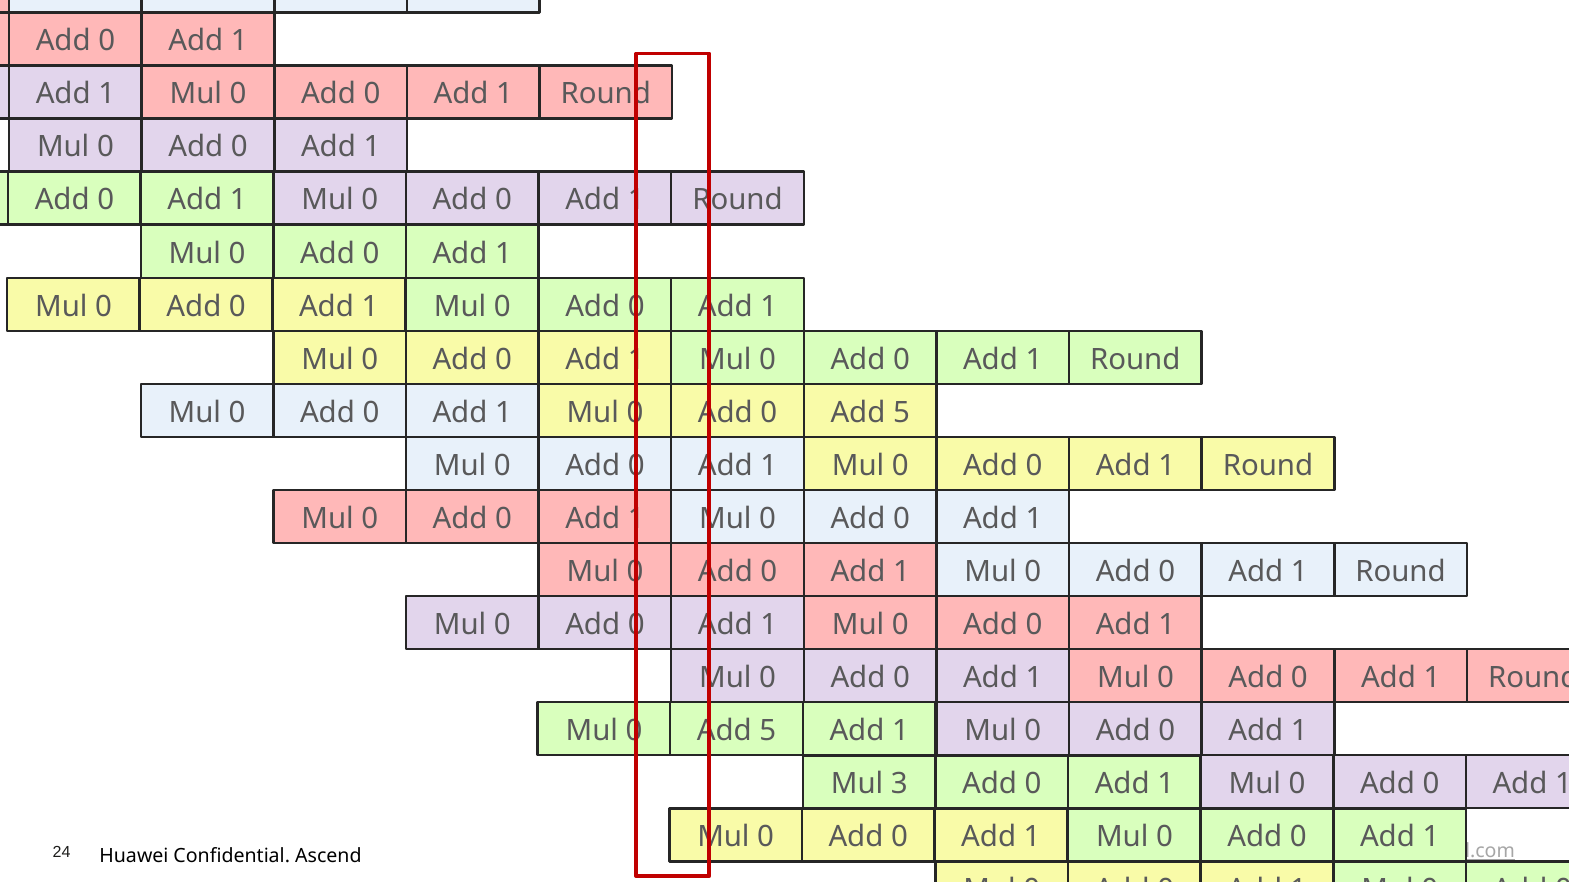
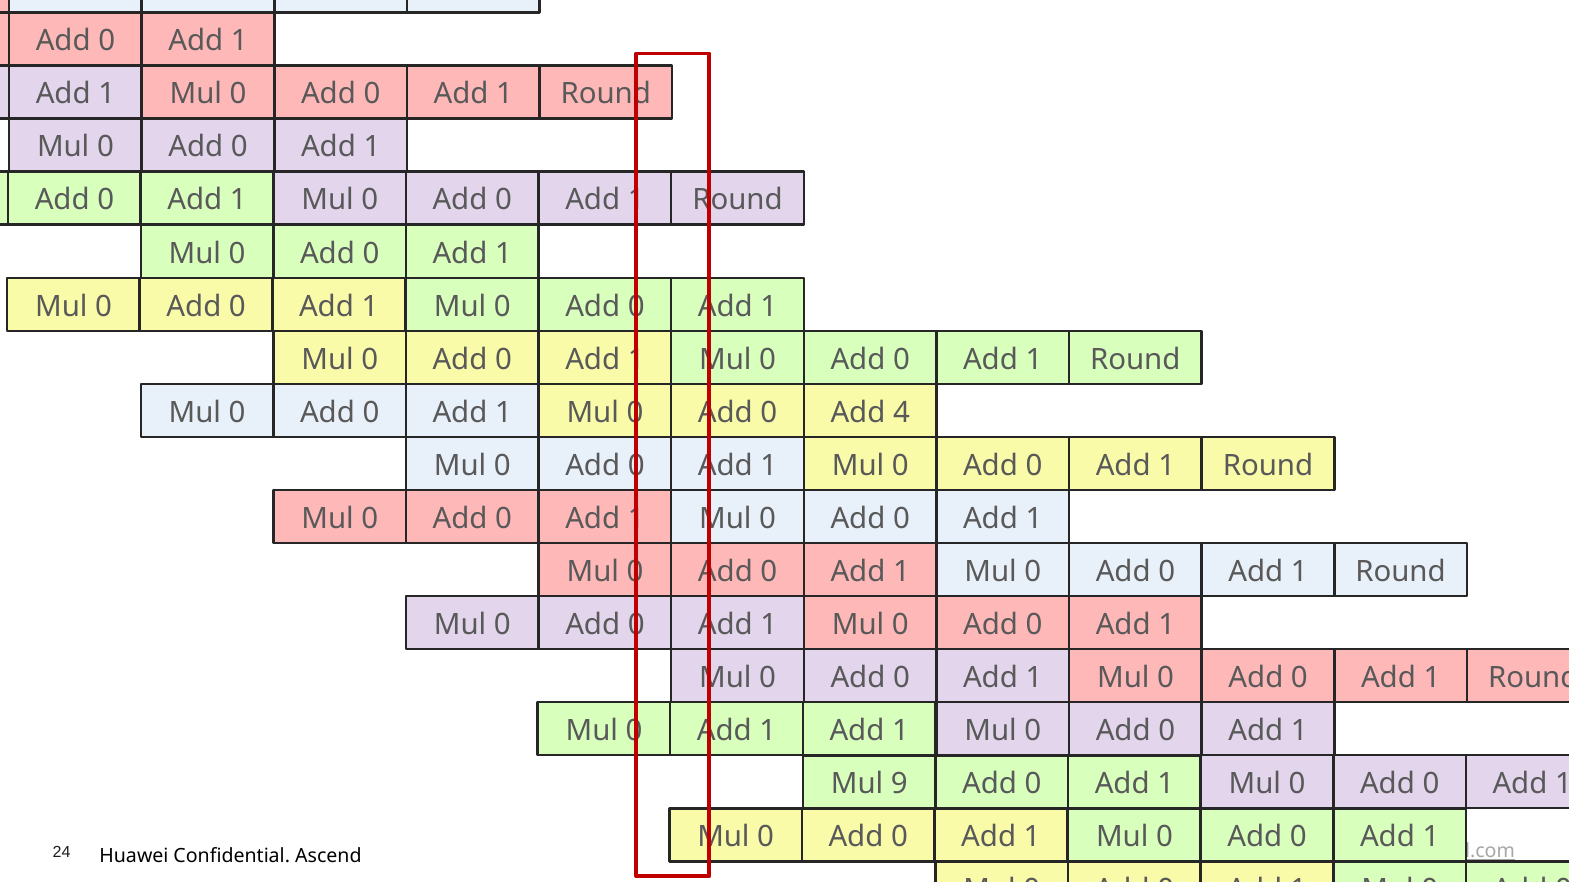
Add 0 Add 5: 5 -> 4
Mul 0 Add 5: 5 -> 1
3: 3 -> 9
